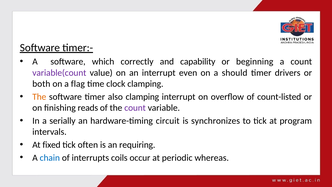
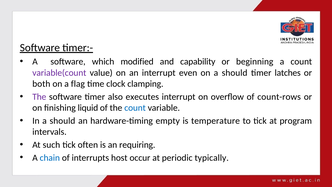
correctly: correctly -> modified
drivers: drivers -> latches
The at (39, 97) colour: orange -> purple
also clamping: clamping -> executes
count-listed: count-listed -> count-rows
reads: reads -> liquid
count at (135, 108) colour: purple -> blue
In a serially: serially -> should
circuit: circuit -> empty
synchronizes: synchronizes -> temperature
fixed: fixed -> such
coils: coils -> host
whereas: whereas -> typically
